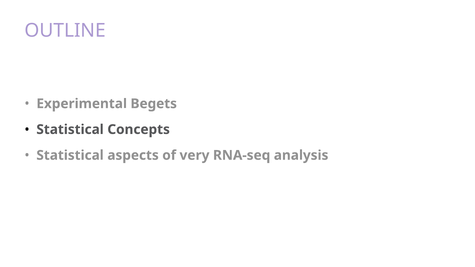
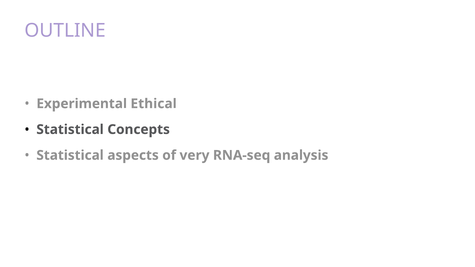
Begets: Begets -> Ethical
